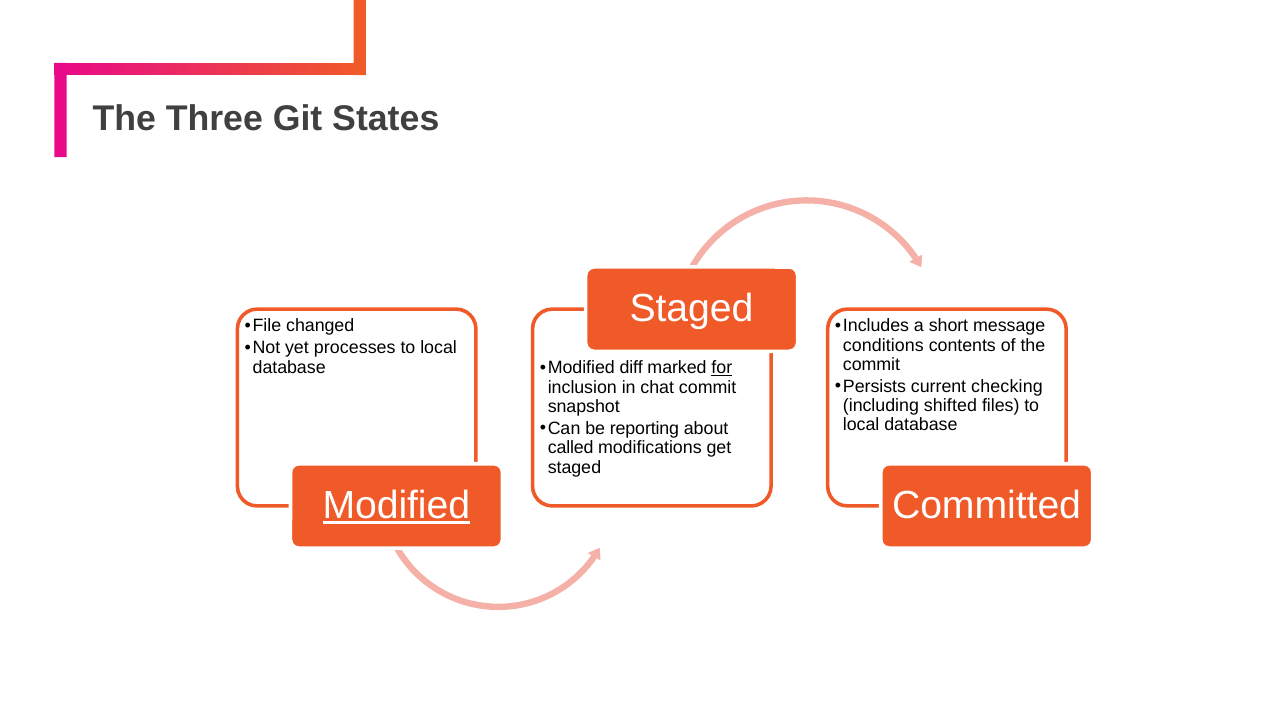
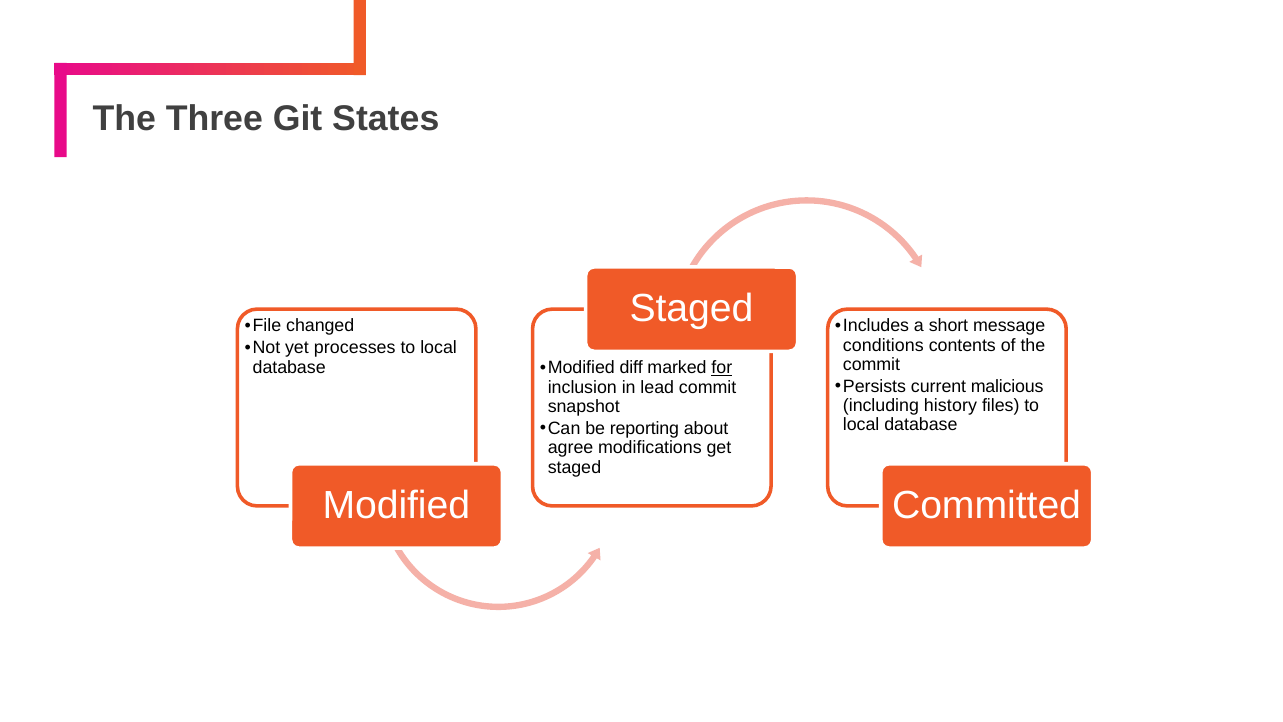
checking: checking -> malicious
chat: chat -> lead
shifted: shifted -> history
called: called -> agree
Modified at (396, 505) underline: present -> none
